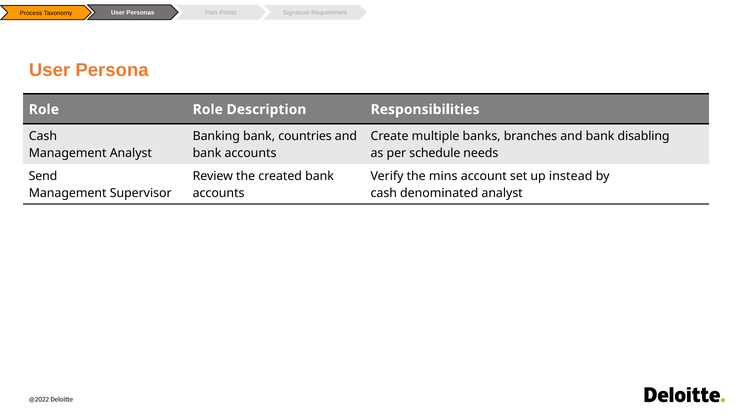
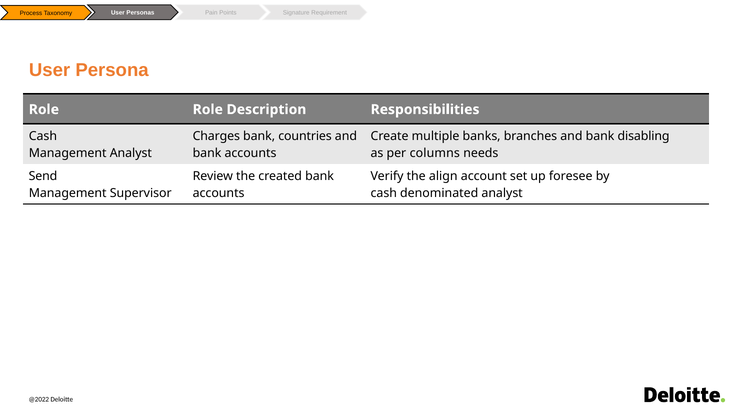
Banking: Banking -> Charges
schedule: schedule -> columns
mins: mins -> align
instead: instead -> foresee
